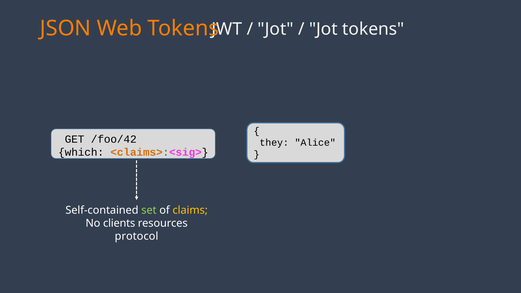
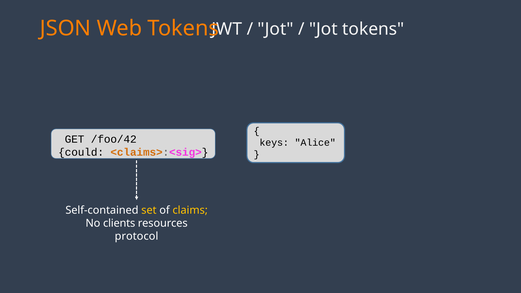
they: they -> keys
which: which -> could
set colour: light green -> yellow
